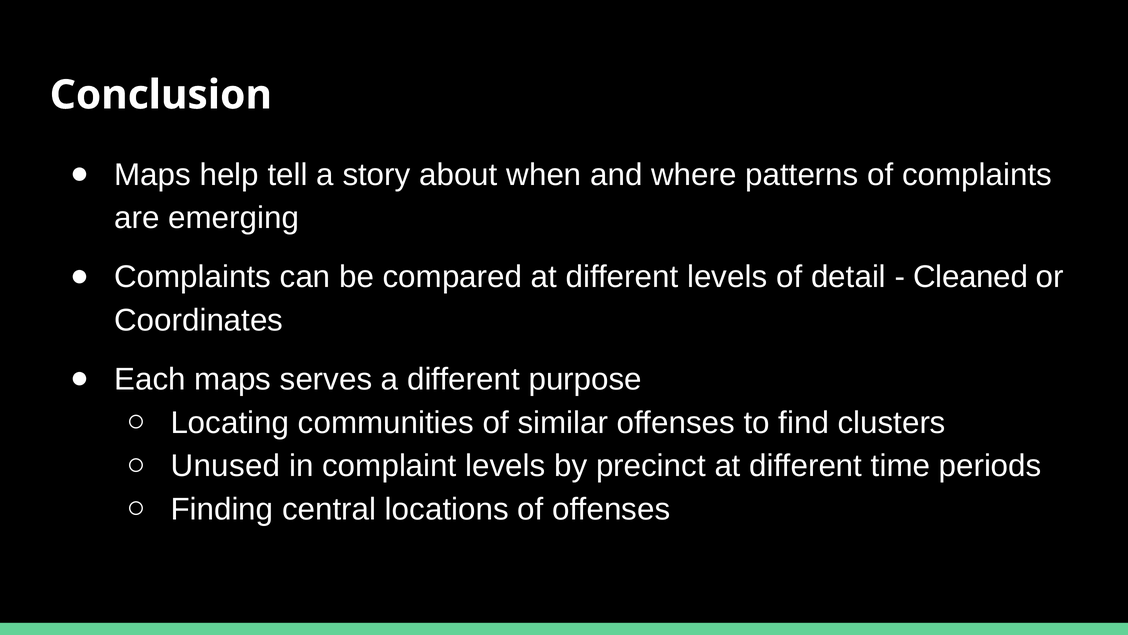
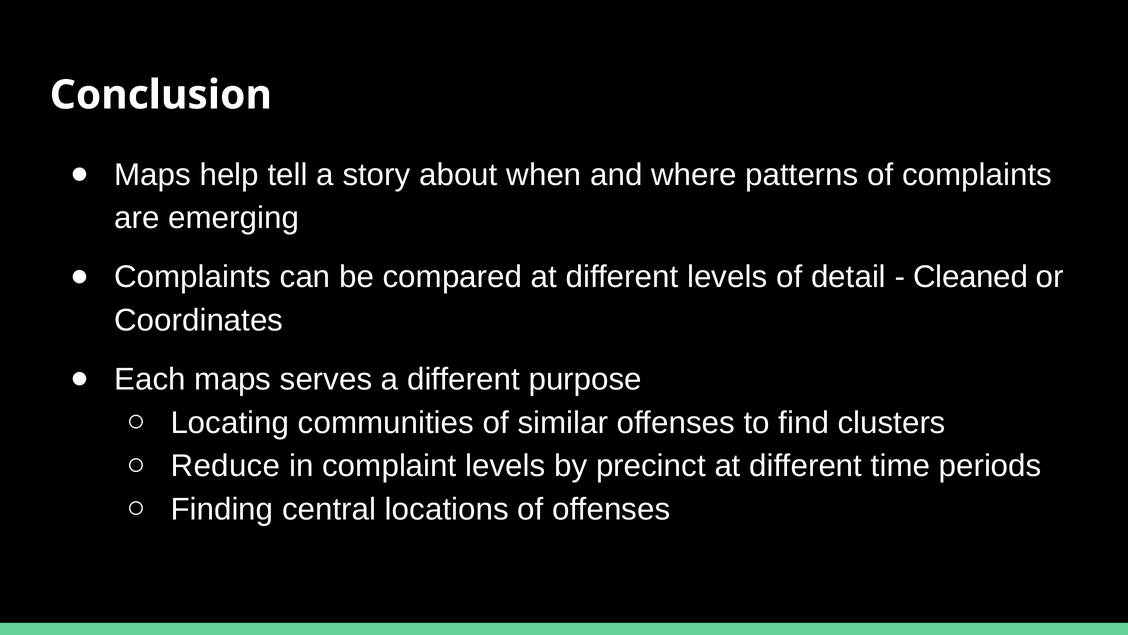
Unused: Unused -> Reduce
